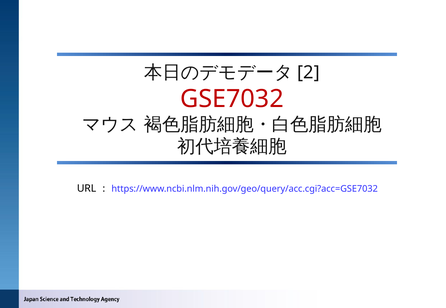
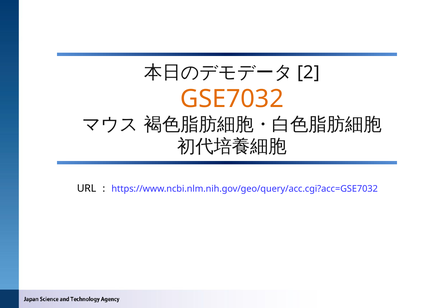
GSE7032 colour: red -> orange
